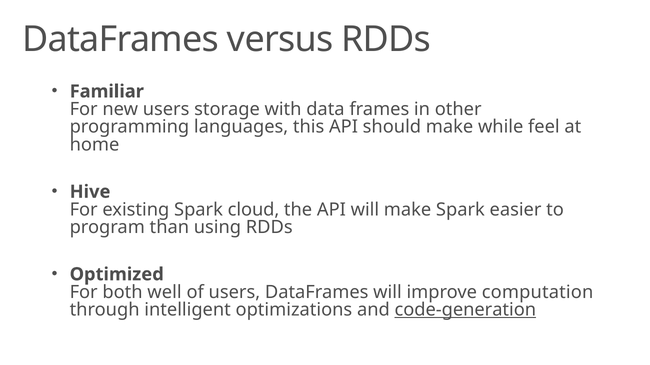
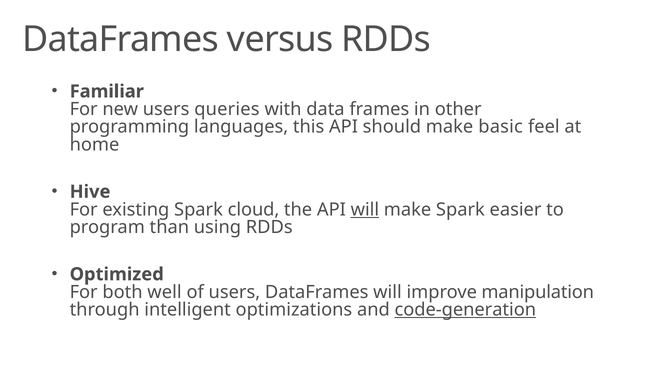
storage: storage -> queries
while: while -> basic
will at (365, 210) underline: none -> present
computation: computation -> manipulation
